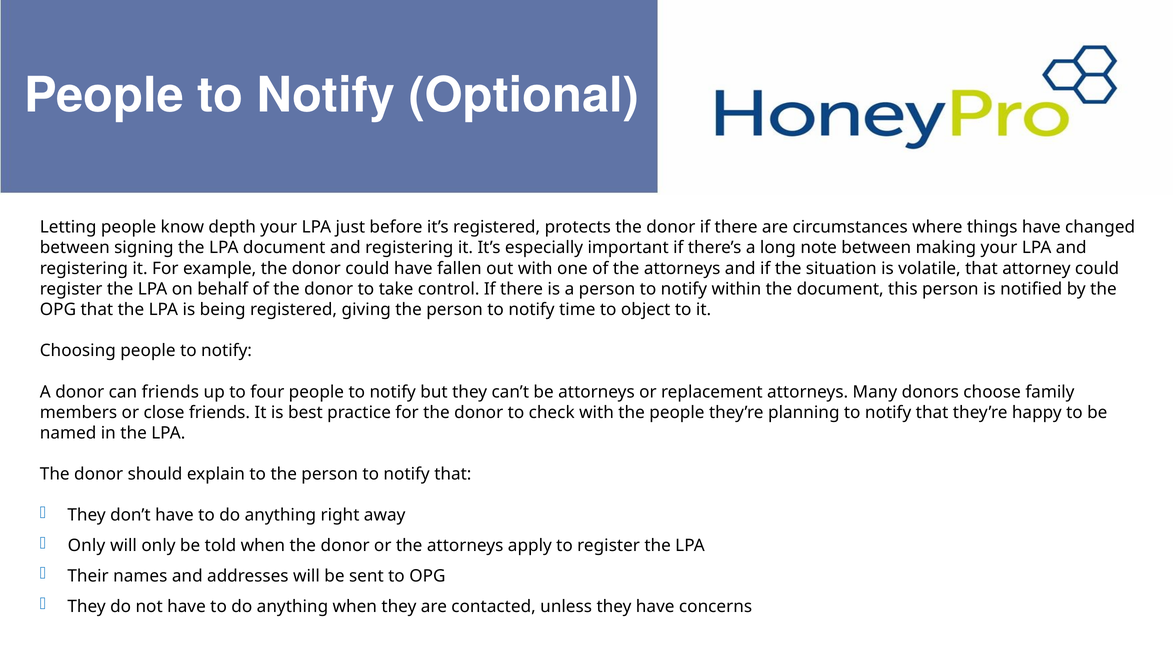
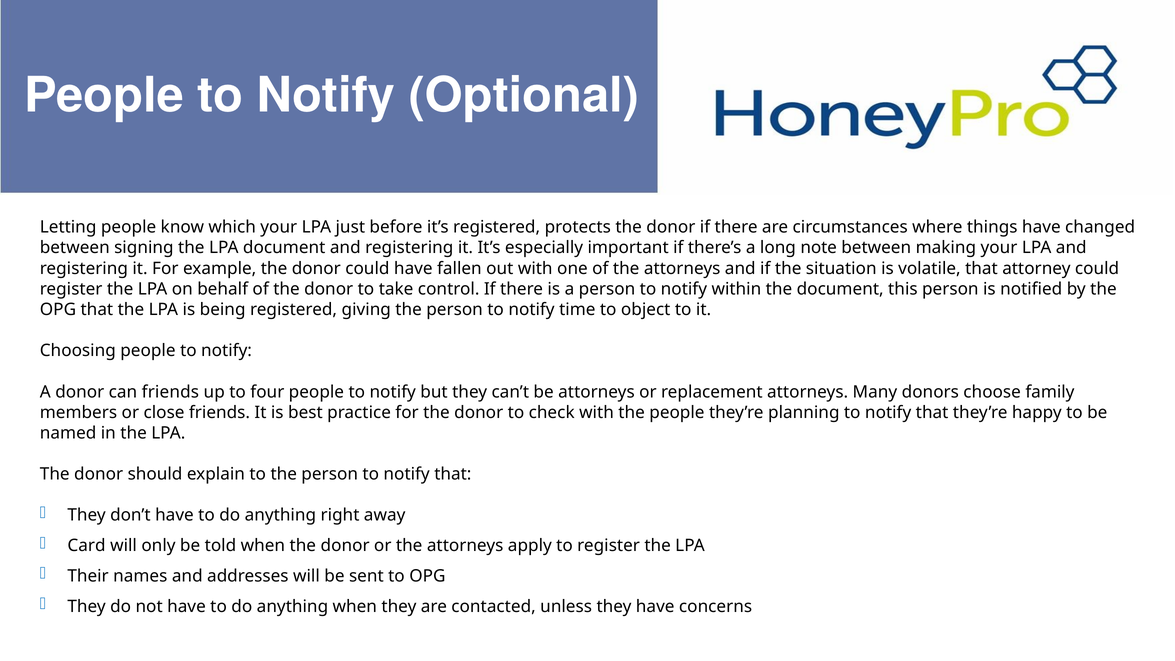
depth: depth -> which
Only at (86, 546): Only -> Card
